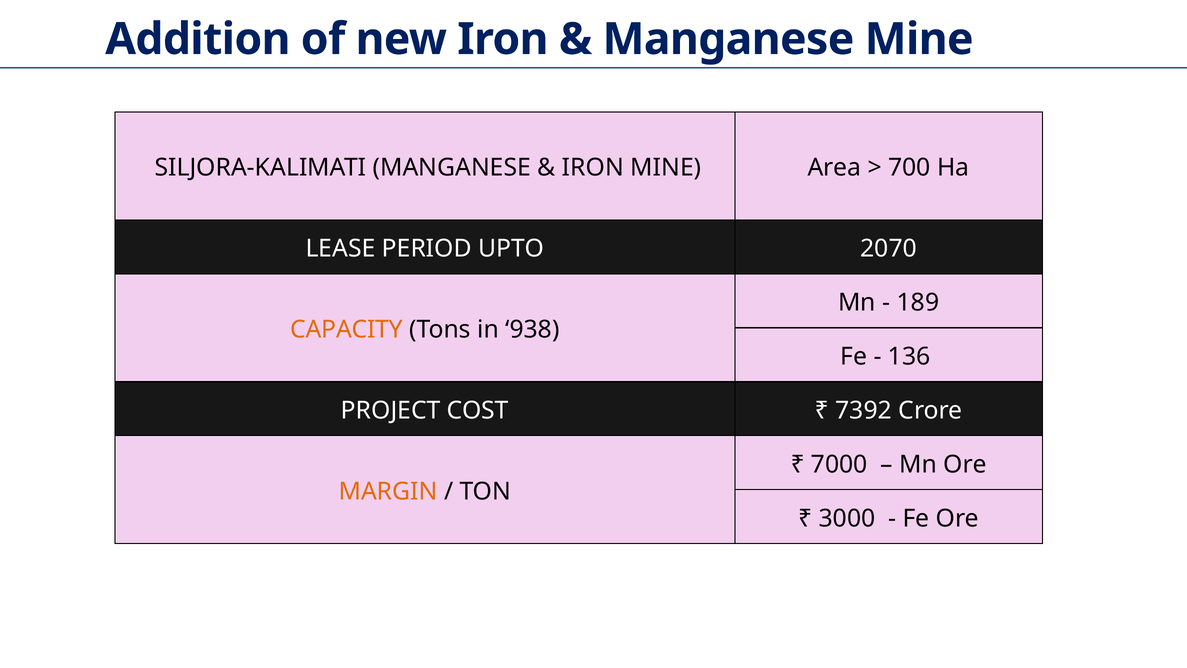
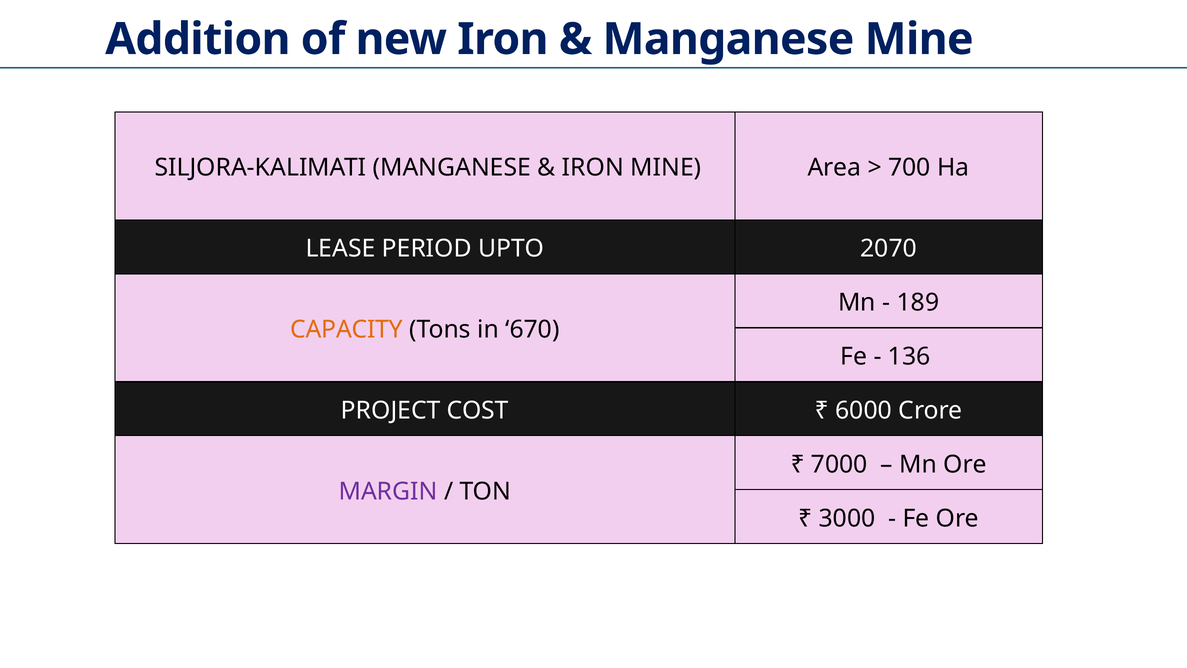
938: 938 -> 670
7392: 7392 -> 6000
MARGIN colour: orange -> purple
